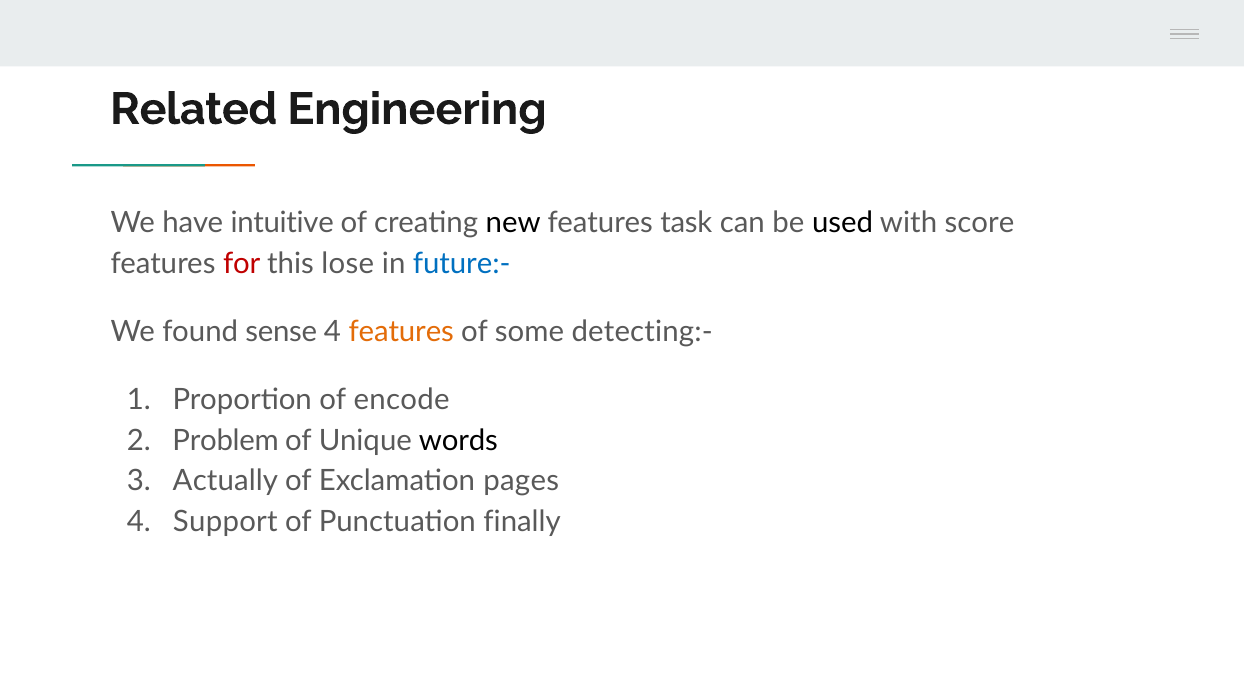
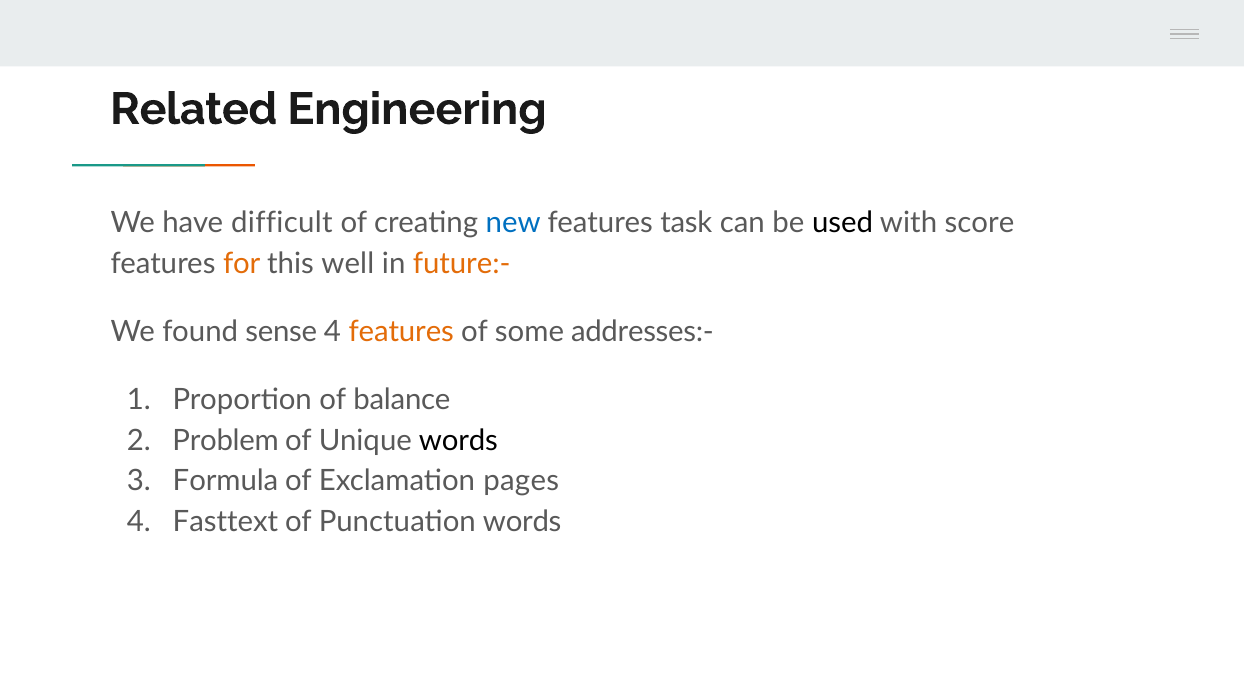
intuitive: intuitive -> difficult
new colour: black -> blue
for colour: red -> orange
lose: lose -> well
future:- colour: blue -> orange
detecting:-: detecting:- -> addresses:-
encode: encode -> balance
Actually: Actually -> Formula
Support: Support -> Fasttext
Punctuation finally: finally -> words
